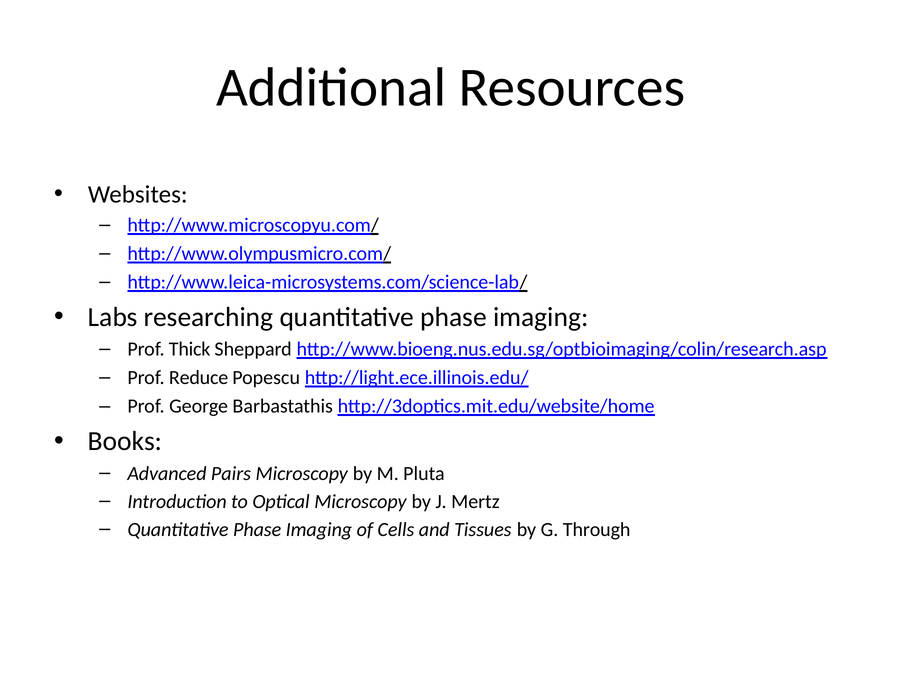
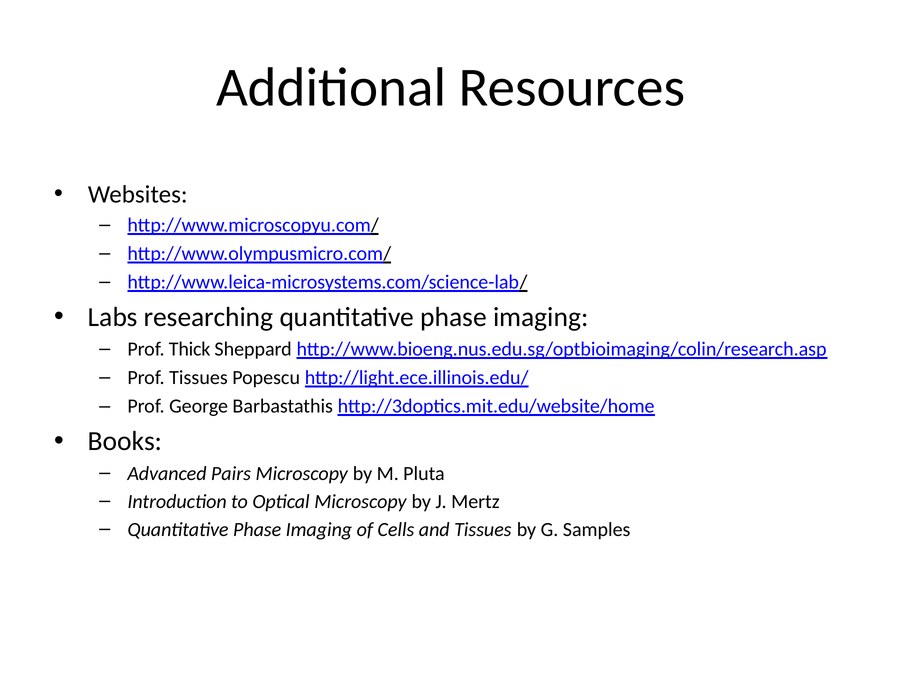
Prof Reduce: Reduce -> Tissues
Through: Through -> Samples
